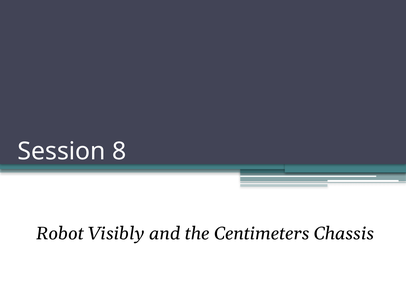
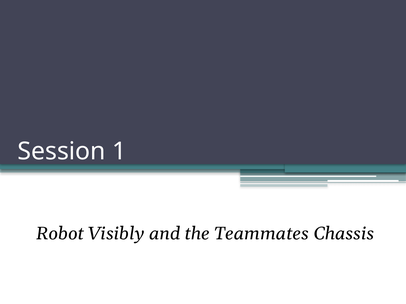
8: 8 -> 1
Centimeters: Centimeters -> Teammates
